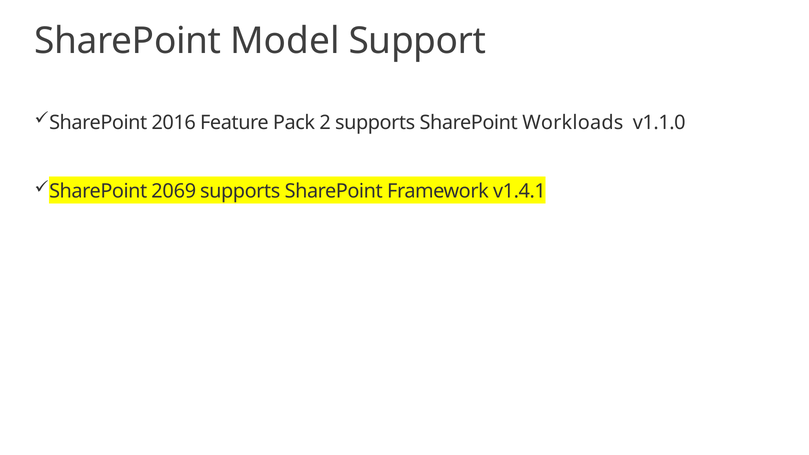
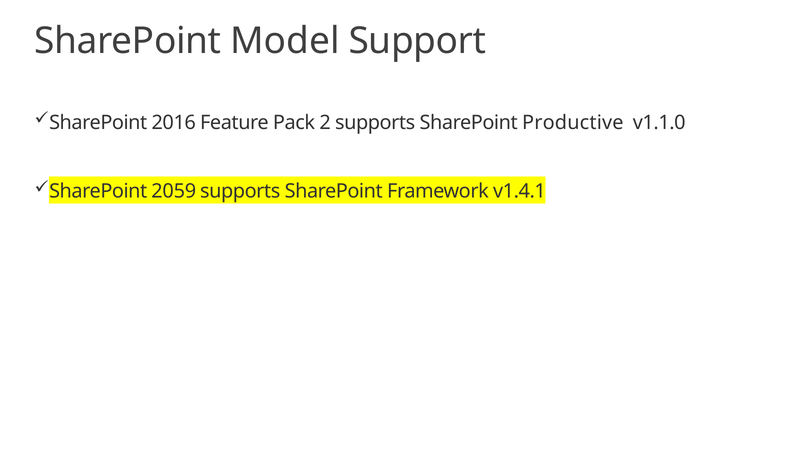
Workloads: Workloads -> Productive
2069: 2069 -> 2059
